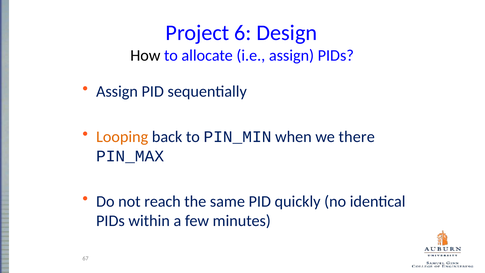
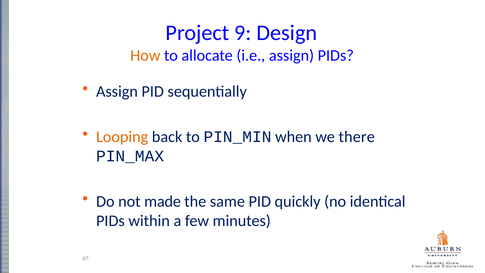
6: 6 -> 9
How colour: black -> orange
reach: reach -> made
